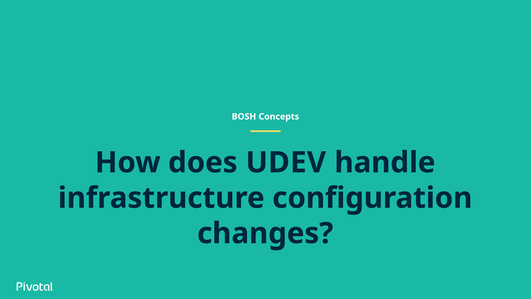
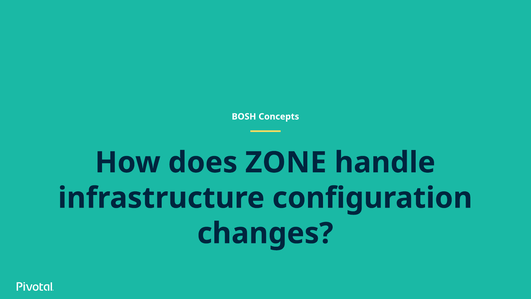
UDEV: UDEV -> ZONE
